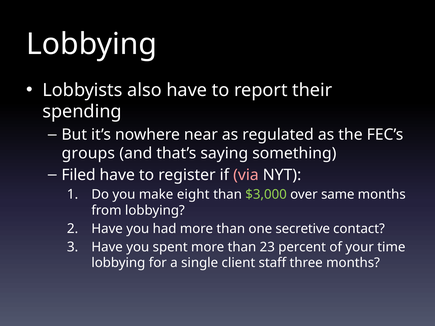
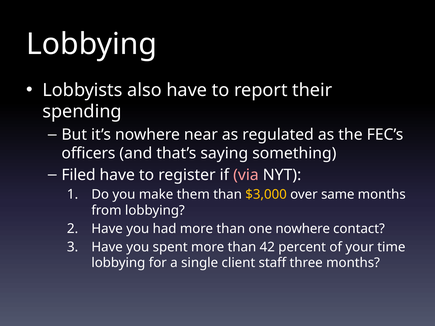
groups: groups -> officers
eight: eight -> them
$3,000 colour: light green -> yellow
one secretive: secretive -> nowhere
23: 23 -> 42
